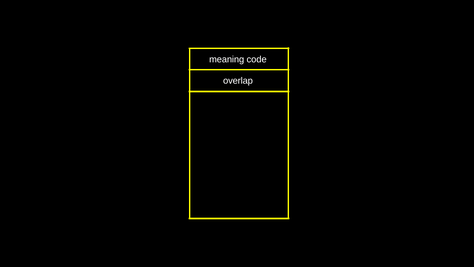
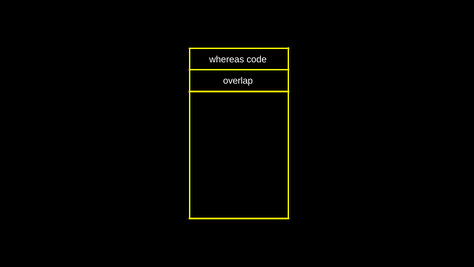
meaning: meaning -> whereas
